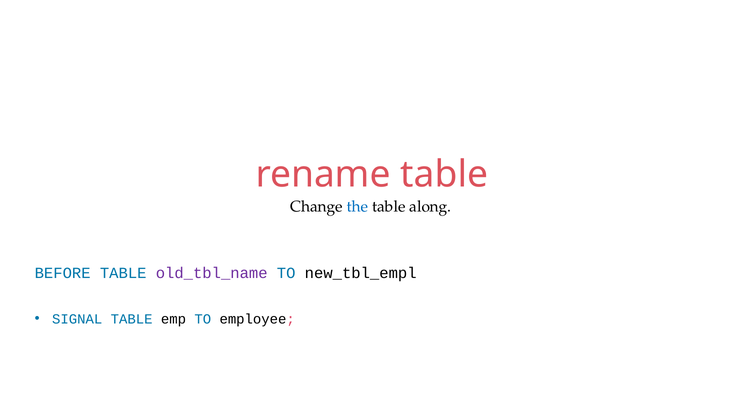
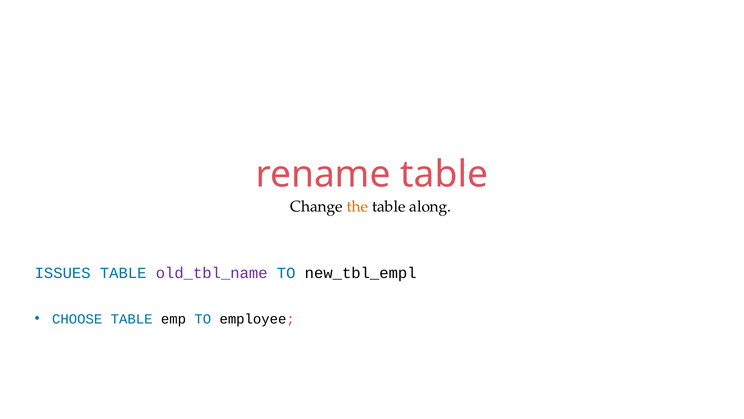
the colour: blue -> orange
BEFORE: BEFORE -> ISSUES
SIGNAL: SIGNAL -> CHOOSE
